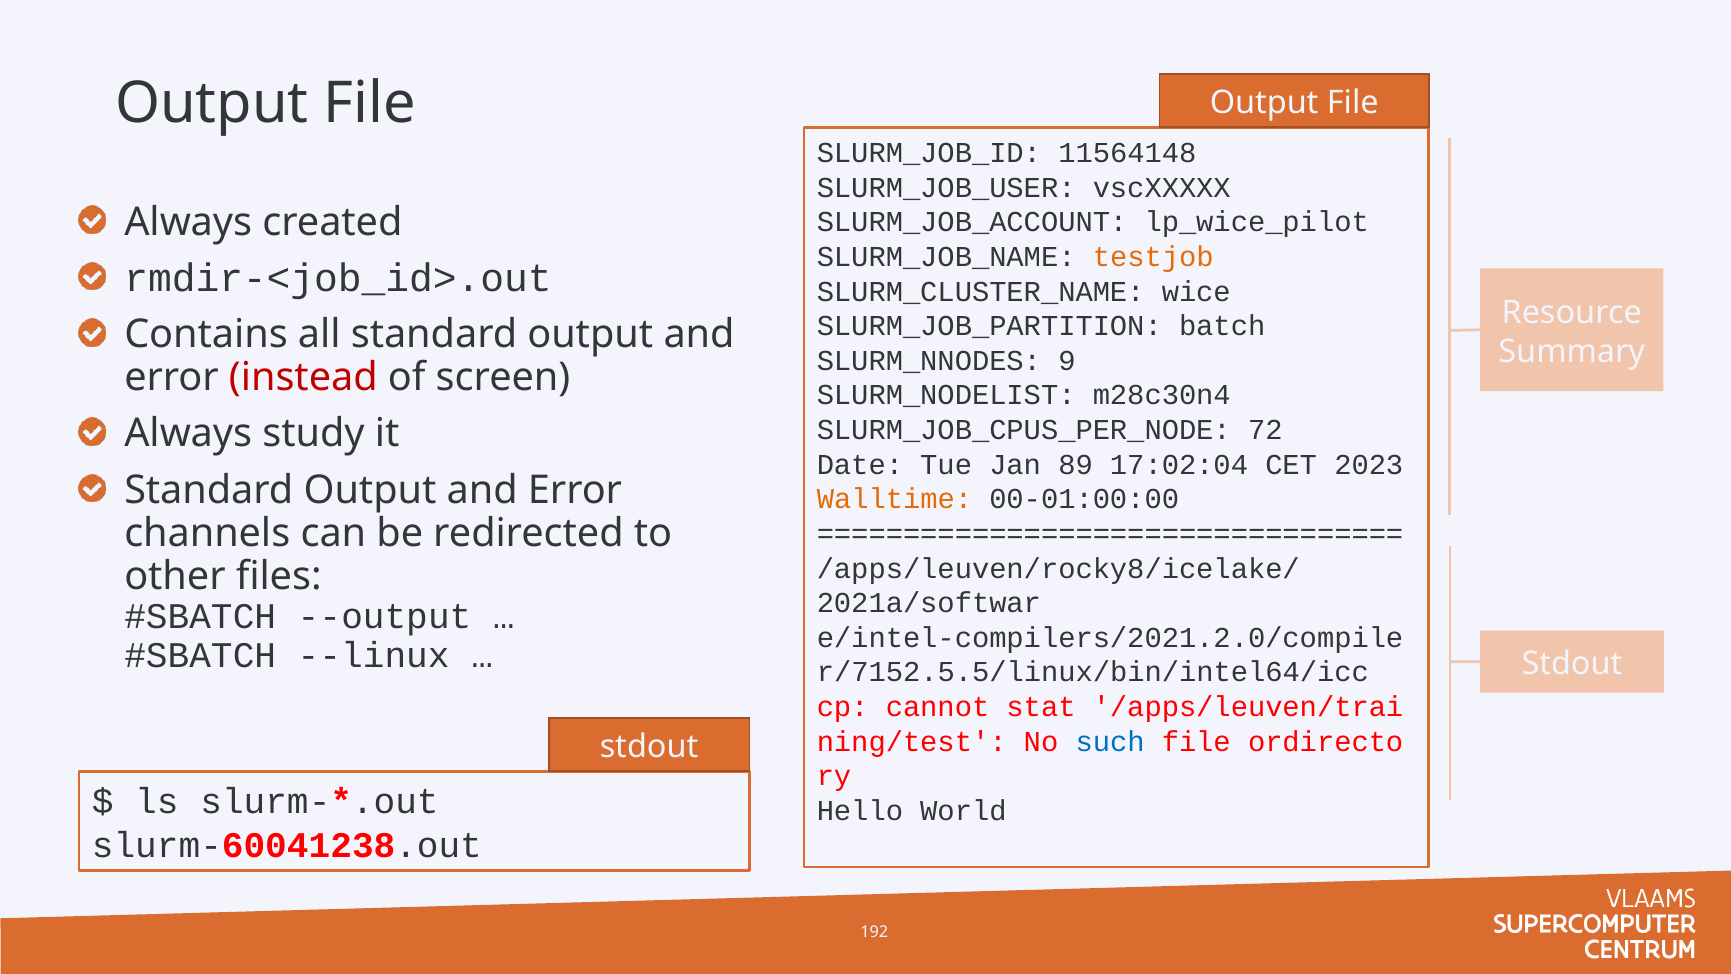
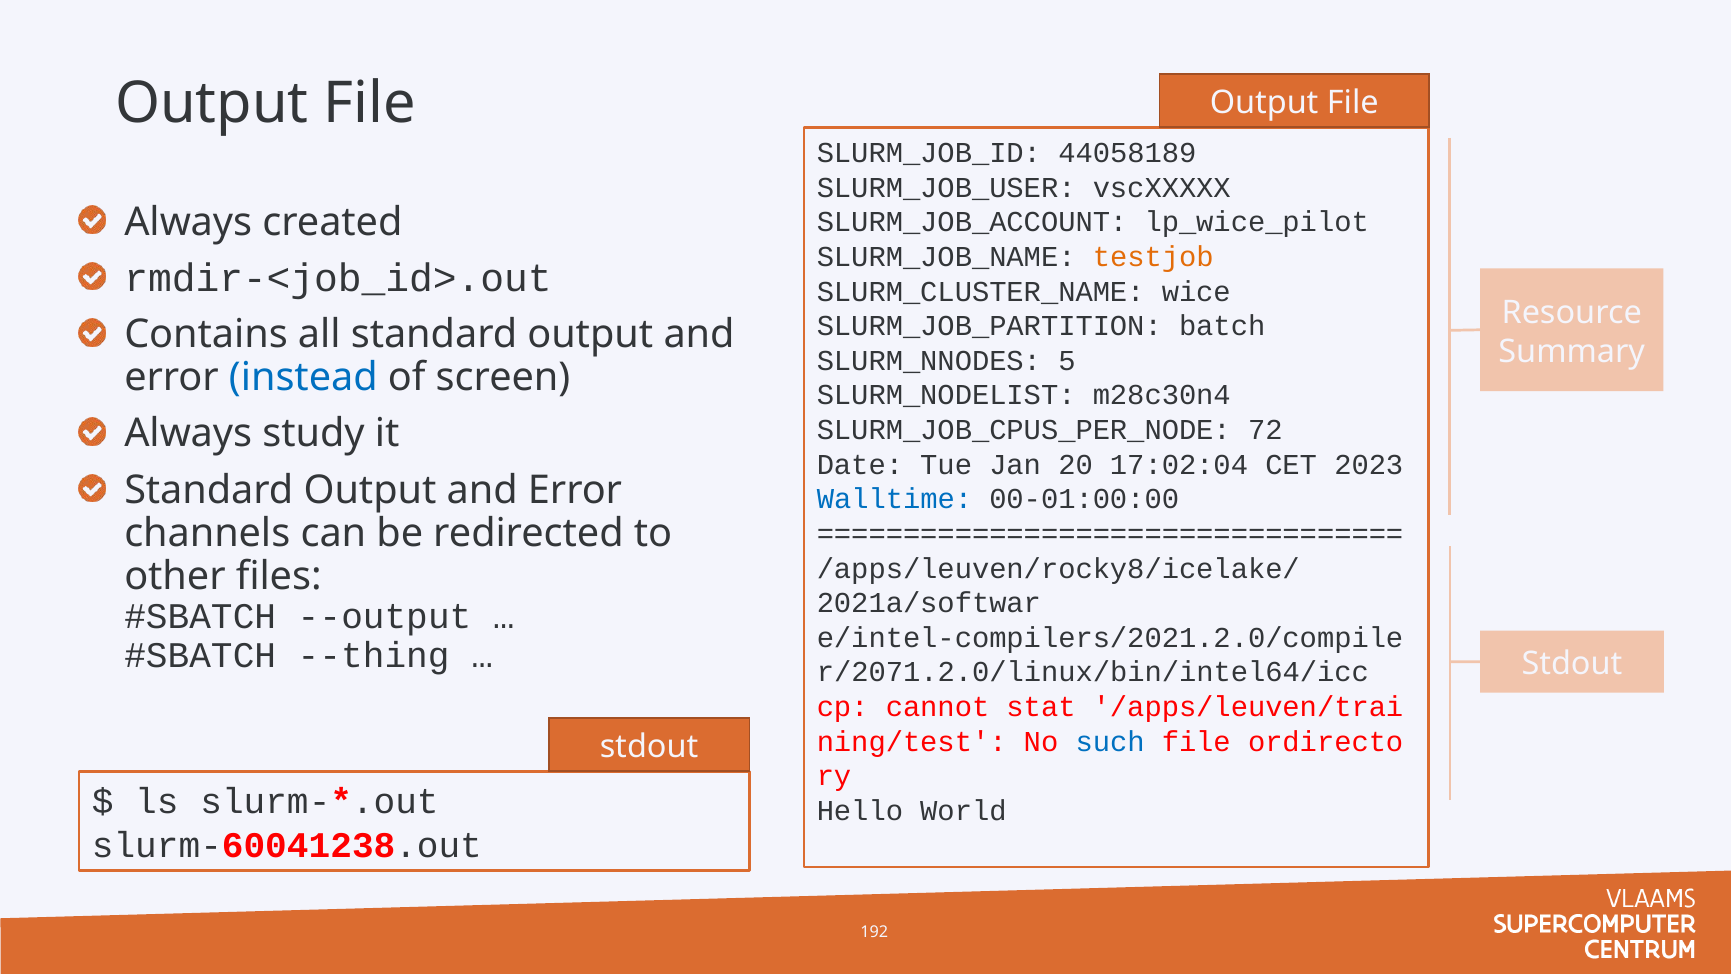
11564148: 11564148 -> 44058189
9: 9 -> 5
instead colour: red -> blue
89: 89 -> 20
Walltime colour: orange -> blue
--linux: --linux -> --thing
r/7152.5.5/linux/bin/intel64/icc: r/7152.5.5/linux/bin/intel64/icc -> r/2071.2.0/linux/bin/intel64/icc
